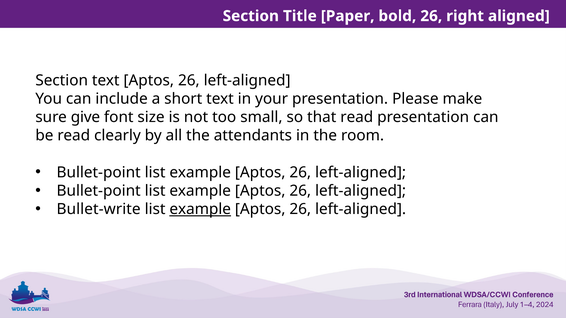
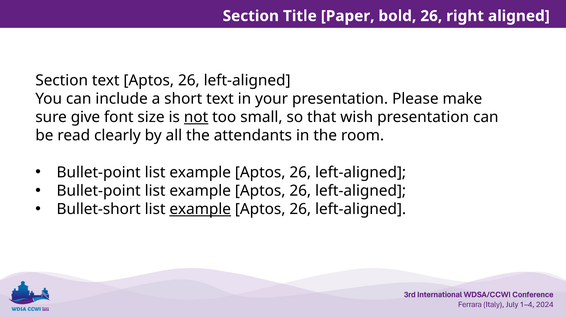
not underline: none -> present
that read: read -> wish
Bullet-write: Bullet-write -> Bullet-short
